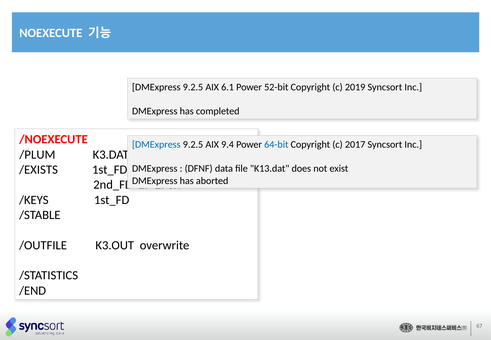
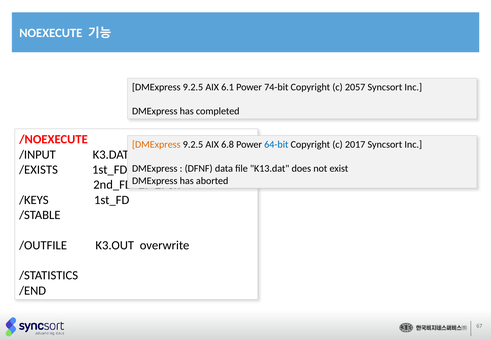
52-bit: 52-bit -> 74-bit
2019: 2019 -> 2057
DMExpress at (156, 144) colour: blue -> orange
9.4: 9.4 -> 6.8
/PLUM: /PLUM -> /INPUT
